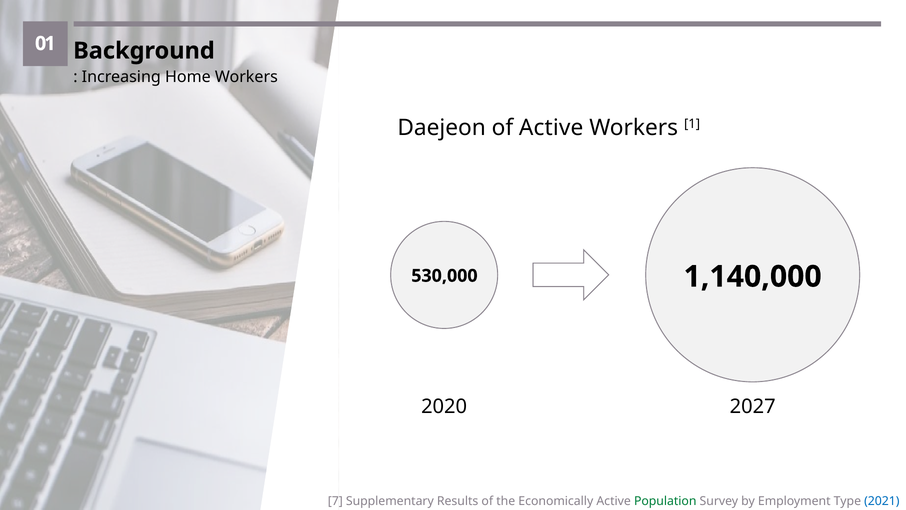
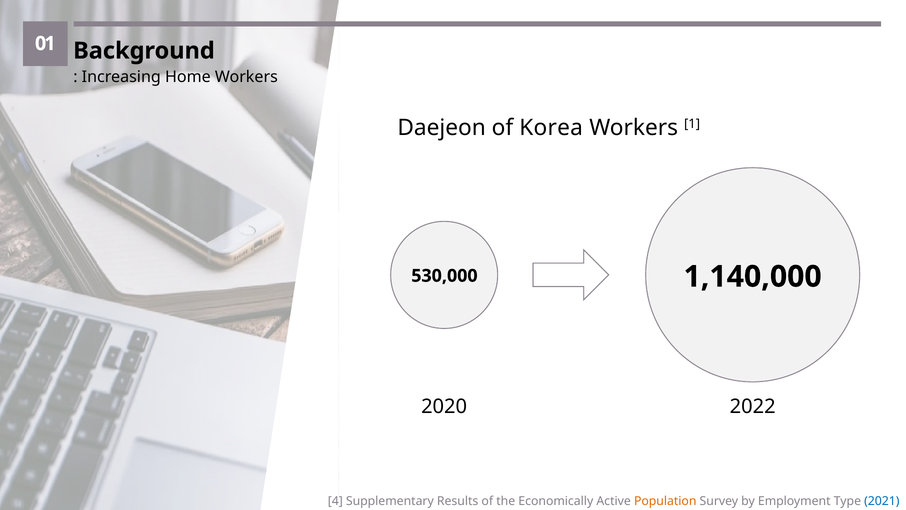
of Active: Active -> Korea
2027: 2027 -> 2022
7: 7 -> 4
Population colour: green -> orange
